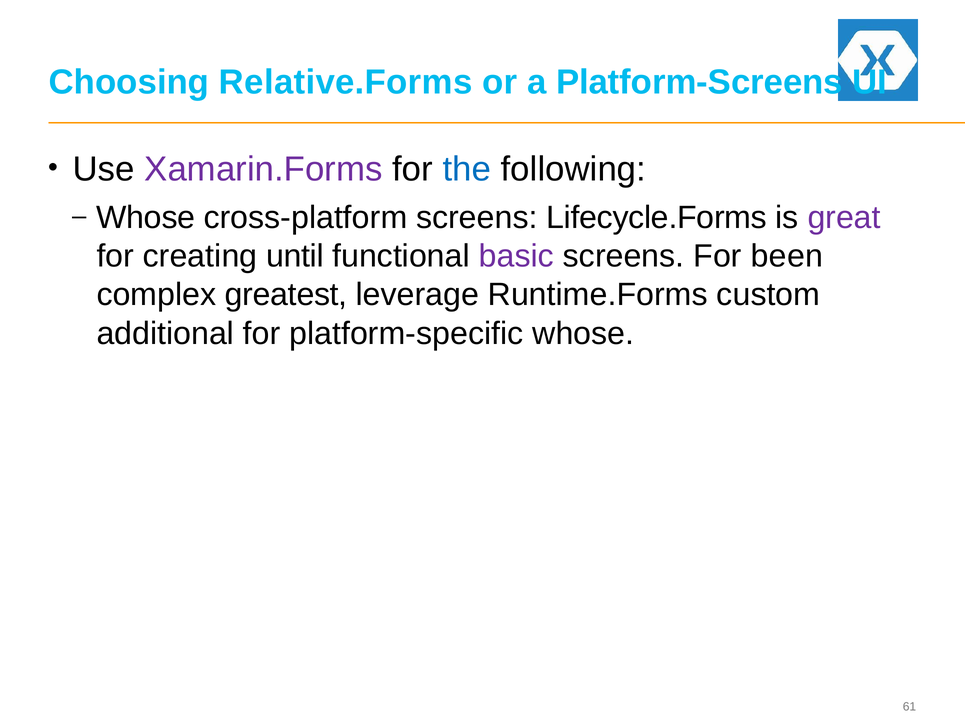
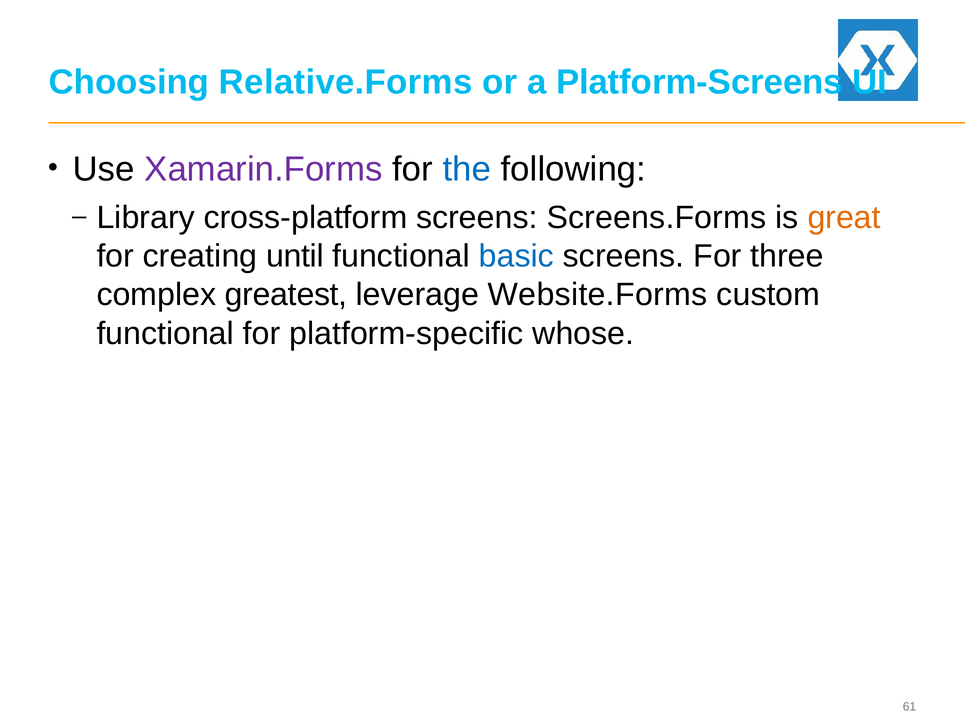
Whose at (146, 218): Whose -> Library
Lifecycle.Forms: Lifecycle.Forms -> Screens.Forms
great colour: purple -> orange
basic colour: purple -> blue
been: been -> three
Runtime.Forms: Runtime.Forms -> Website.Forms
additional at (165, 333): additional -> functional
